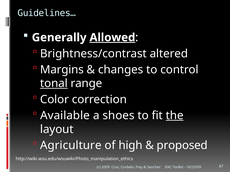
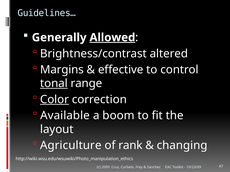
changes: changes -> effective
Color underline: none -> present
shoes: shoes -> boom
the underline: present -> none
high: high -> rank
proposed: proposed -> changing
